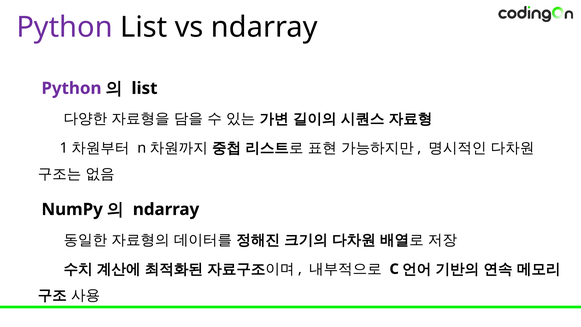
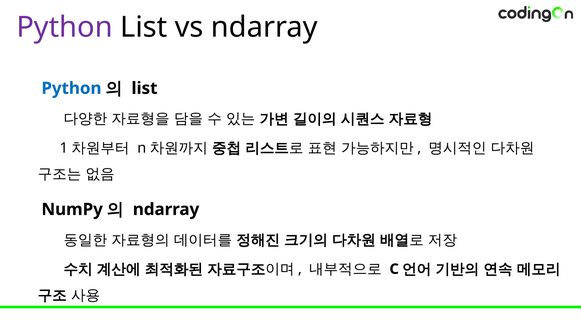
Python at (71, 88) colour: purple -> blue
